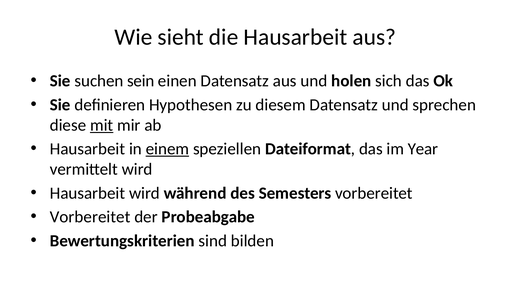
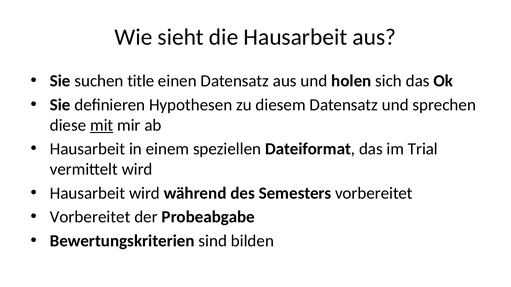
sein: sein -> title
einem underline: present -> none
Year: Year -> Trial
